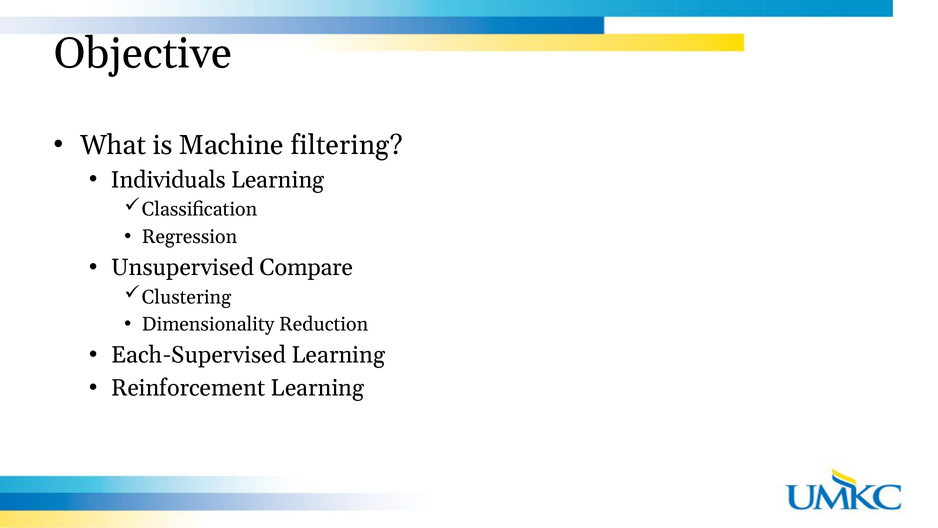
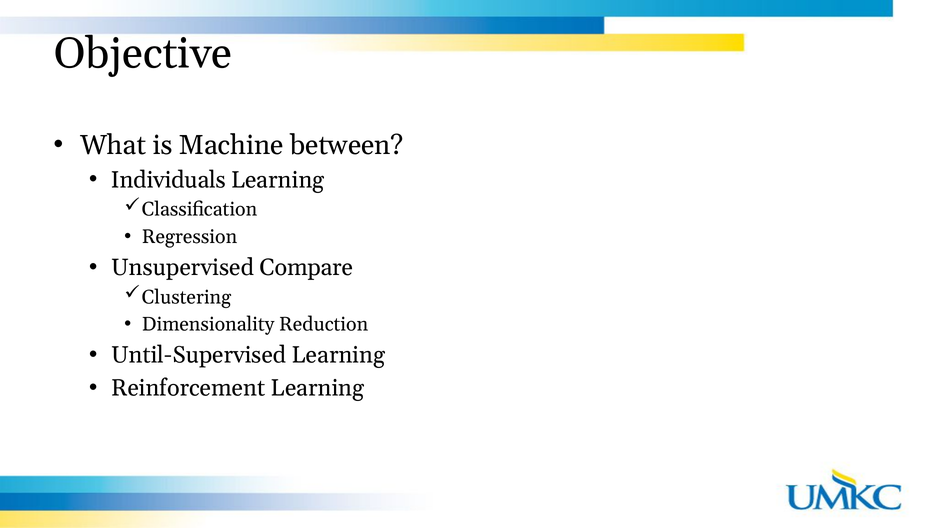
filtering: filtering -> between
Each-Supervised: Each-Supervised -> Until-Supervised
